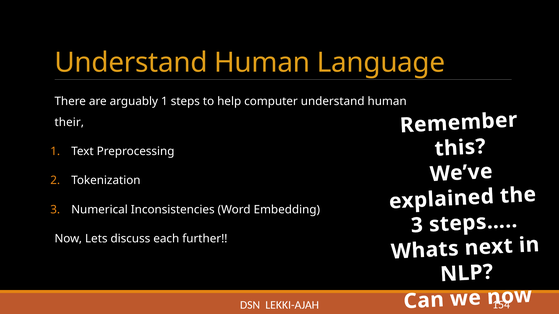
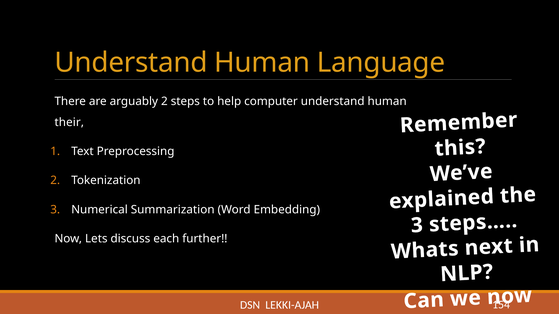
arguably 1: 1 -> 2
Inconsistencies: Inconsistencies -> Summarization
